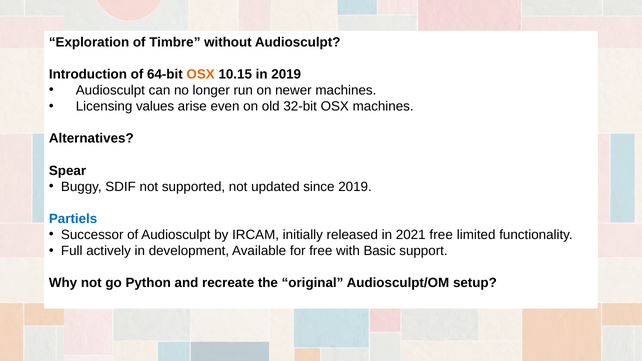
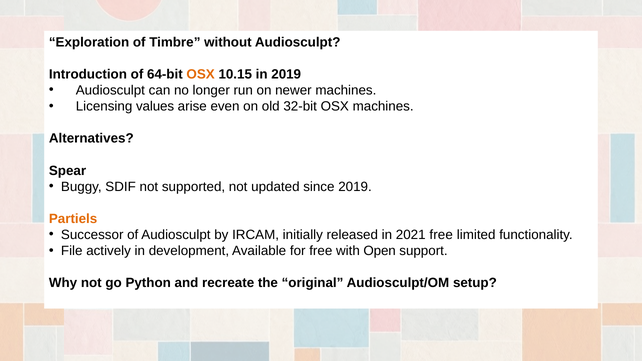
Partiels colour: blue -> orange
Full: Full -> File
Basic: Basic -> Open
